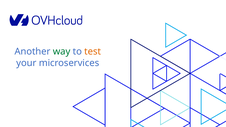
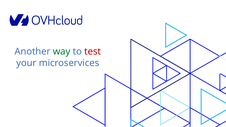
test colour: orange -> red
